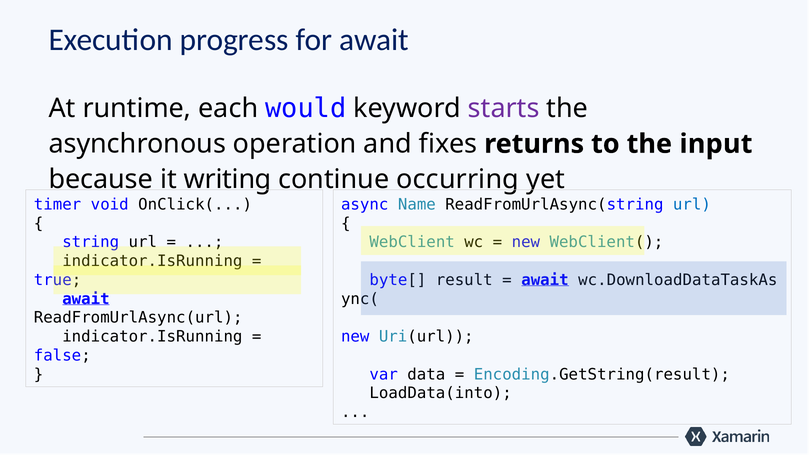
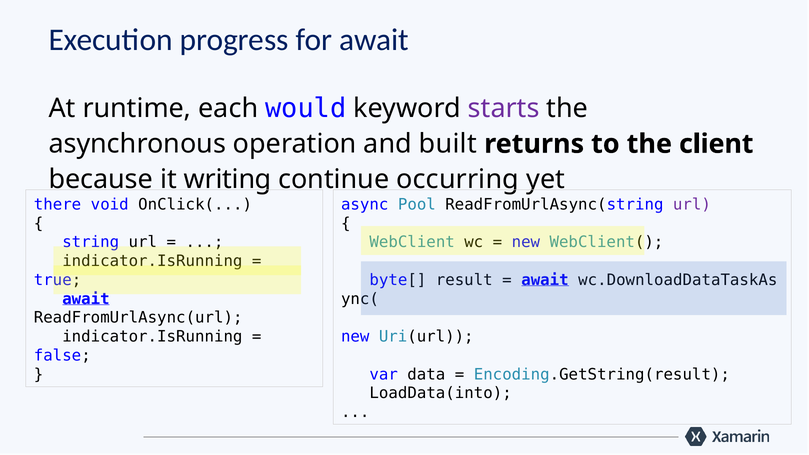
fixes: fixes -> built
input: input -> client
timer: timer -> there
Name: Name -> Pool
url at (692, 204) colour: blue -> purple
